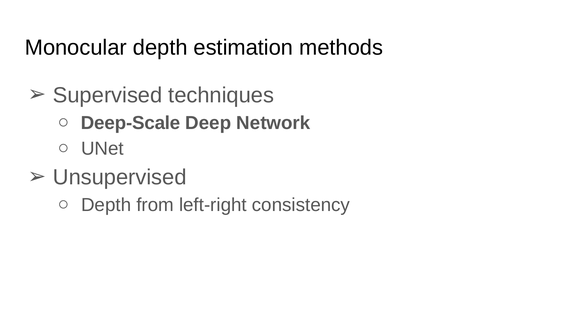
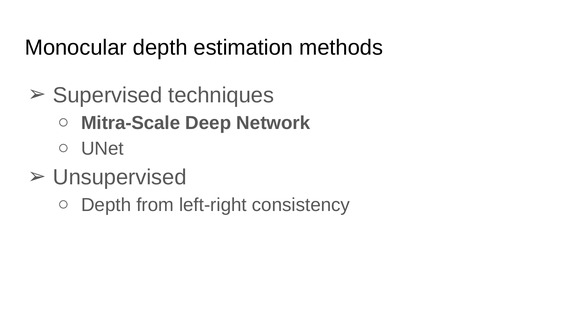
Deep-Scale: Deep-Scale -> Mitra-Scale
